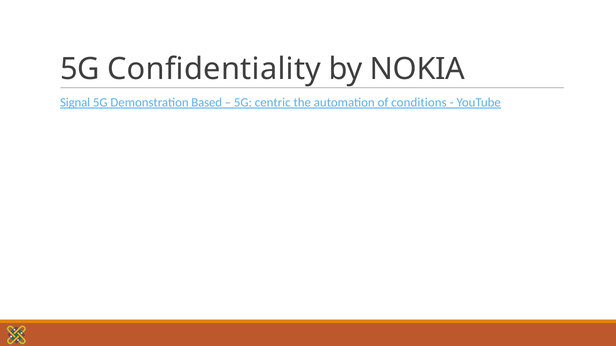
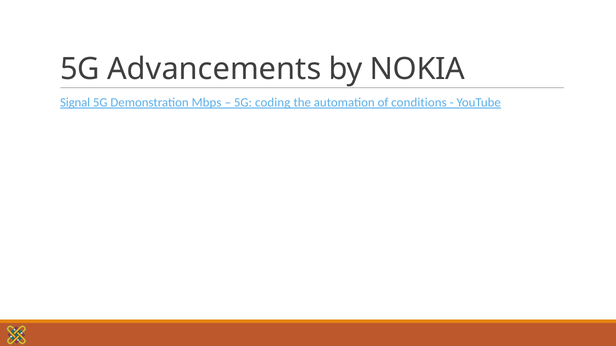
Confidentiality: Confidentiality -> Advancements
Based: Based -> Mbps
centric: centric -> coding
